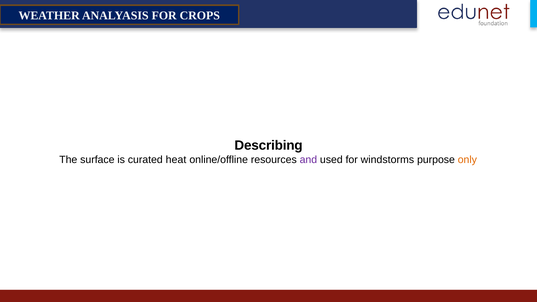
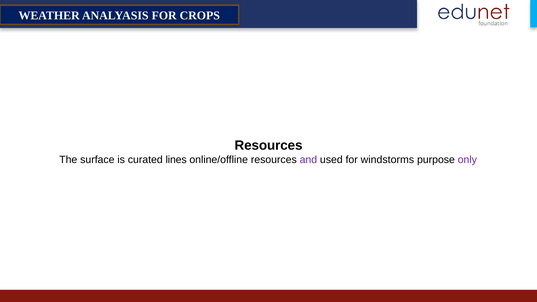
Describing at (269, 146): Describing -> Resources
heat: heat -> lines
only colour: orange -> purple
